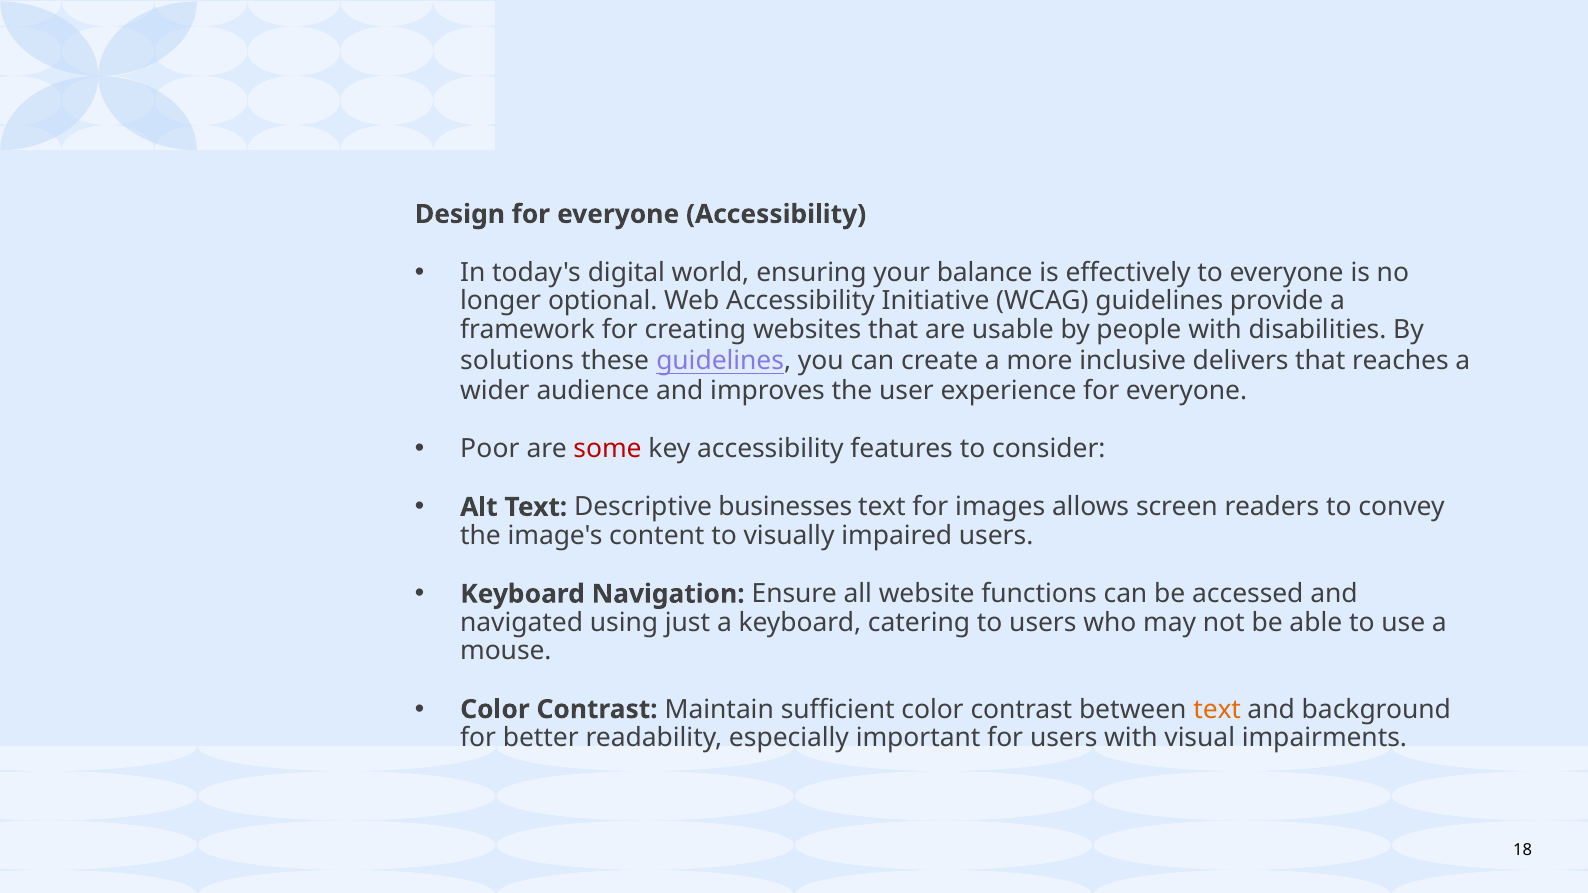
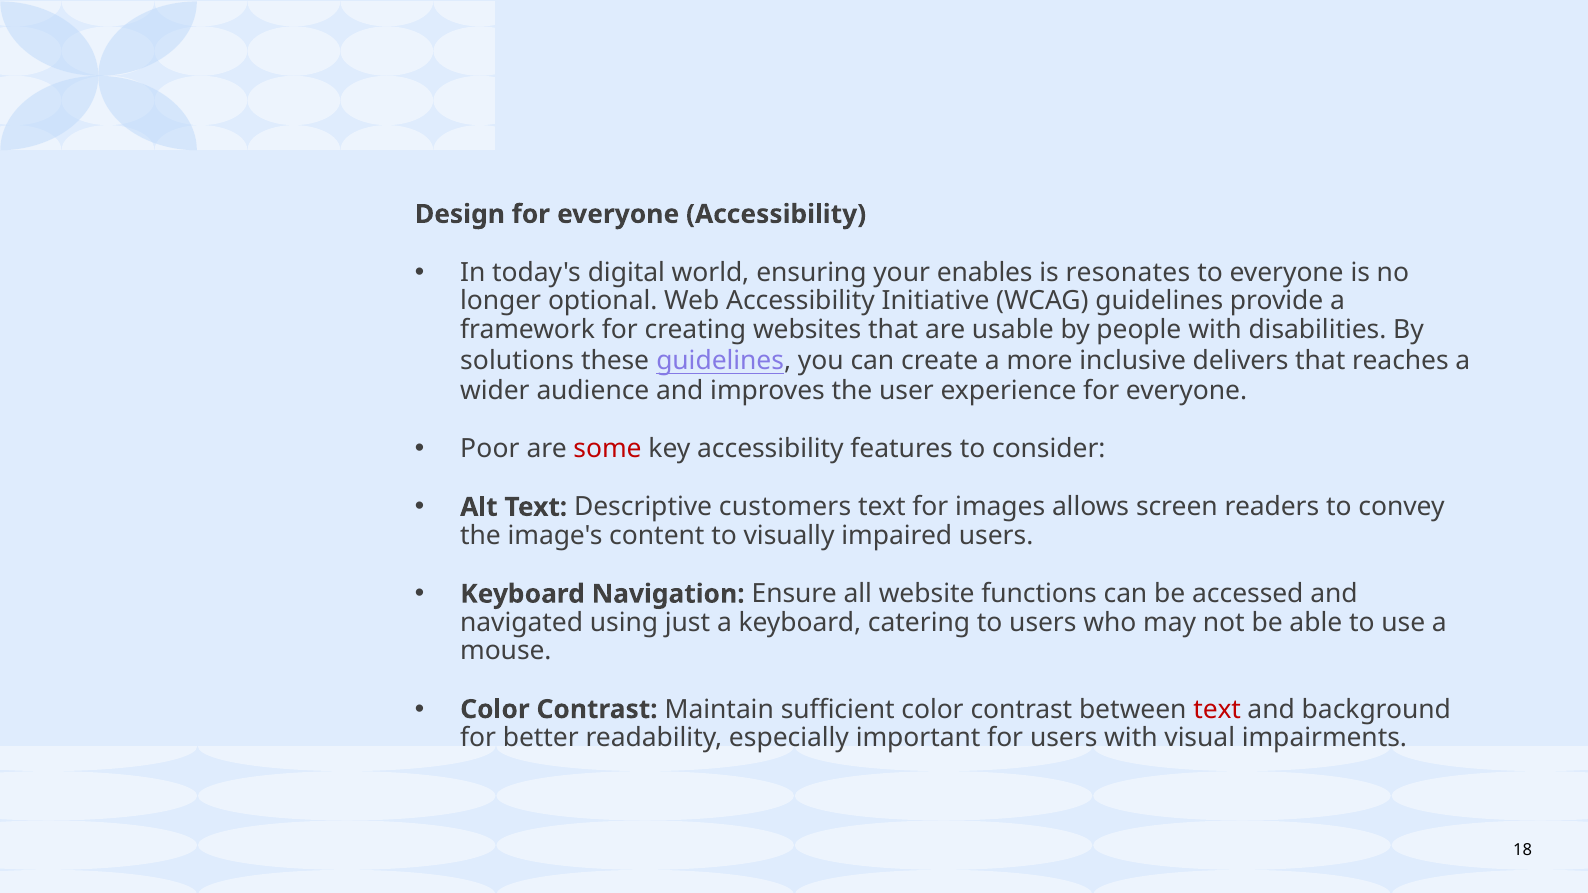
balance: balance -> enables
effectively: effectively -> resonates
businesses: businesses -> customers
text at (1217, 710) colour: orange -> red
